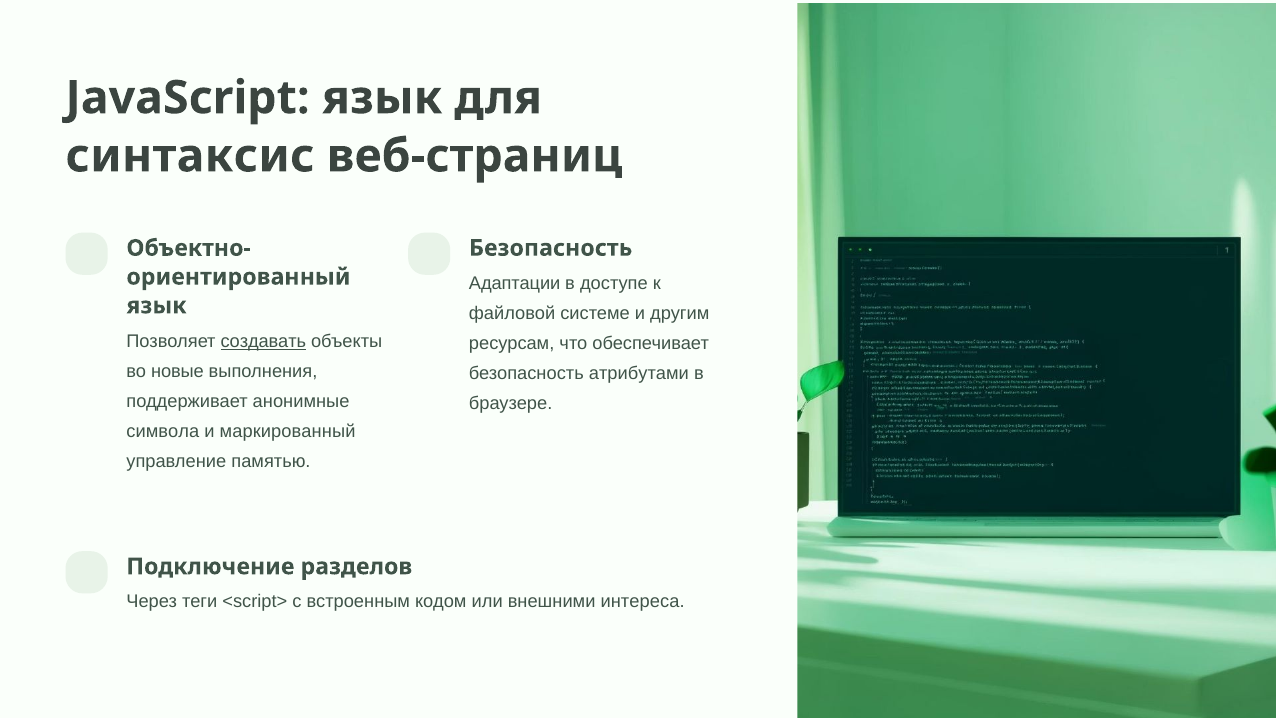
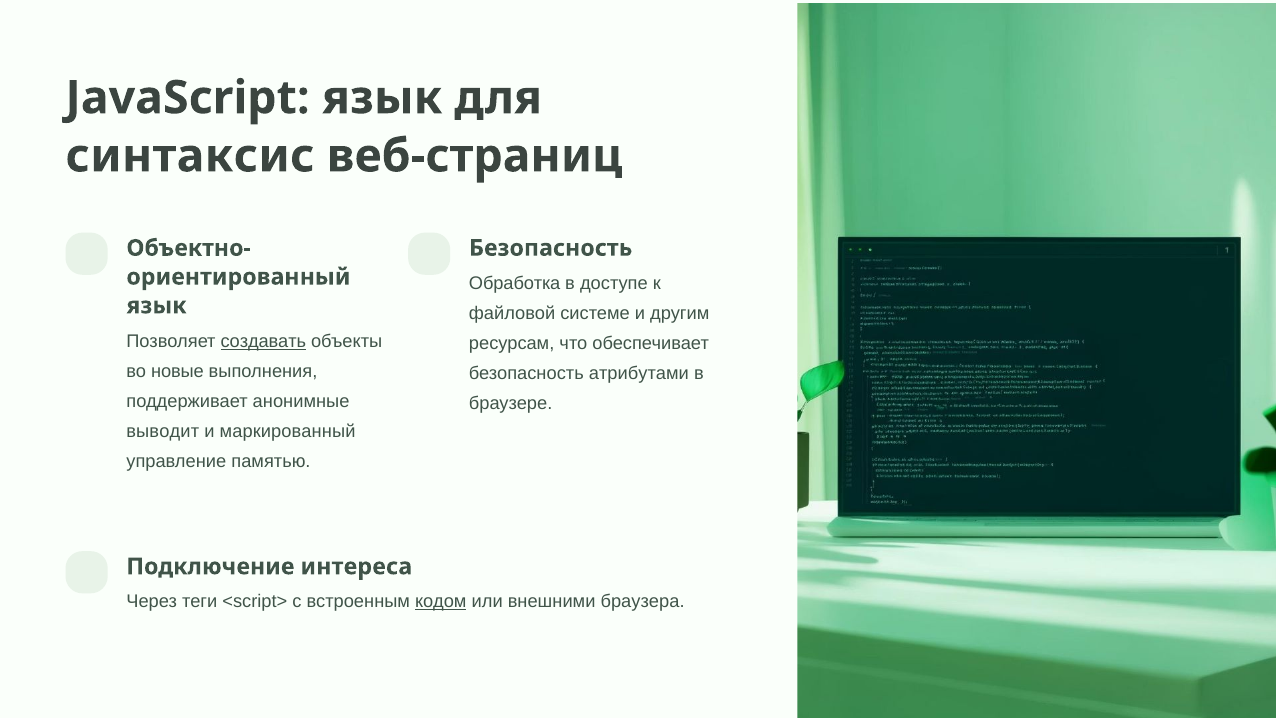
Адаптации: Адаптации -> Обработка
символа: символа -> выводит
разделов: разделов -> интереса
кодом underline: none -> present
интереса: интереса -> браузера
